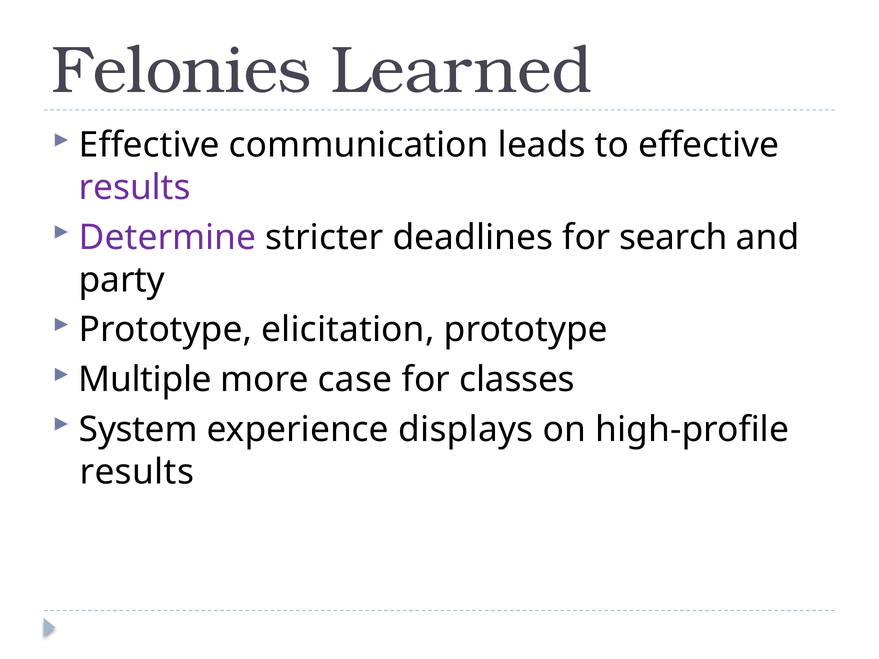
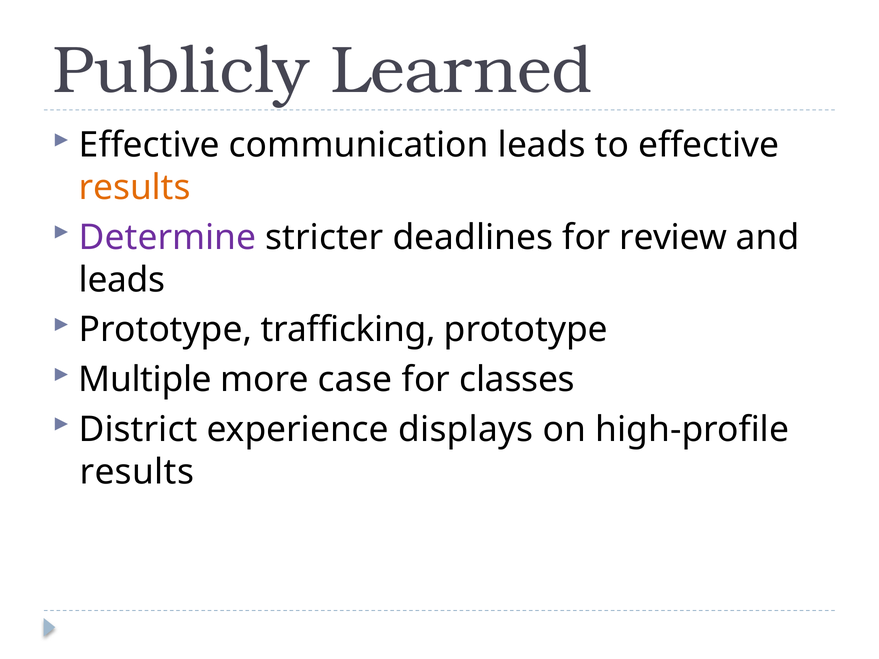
Felonies: Felonies -> Publicly
results at (135, 188) colour: purple -> orange
search: search -> review
party at (122, 280): party -> leads
elicitation: elicitation -> trafficking
System: System -> District
